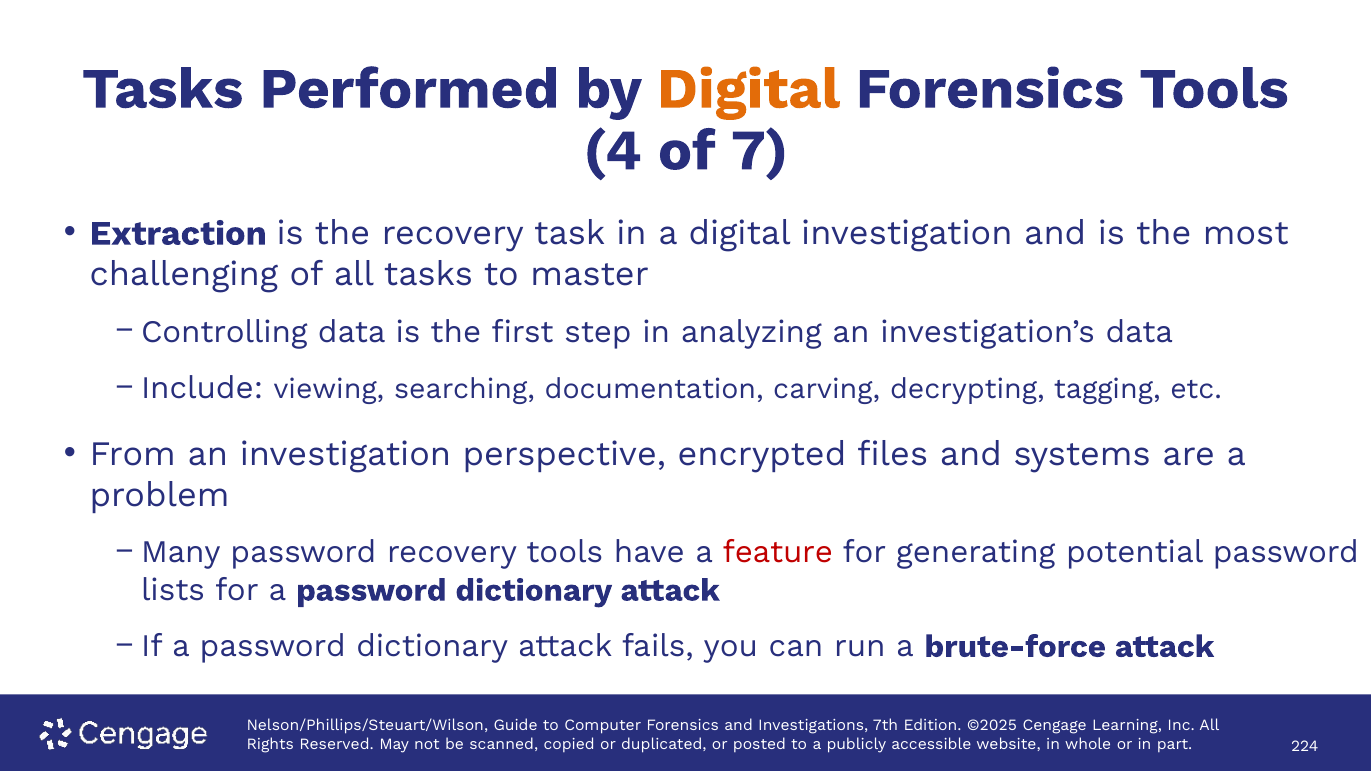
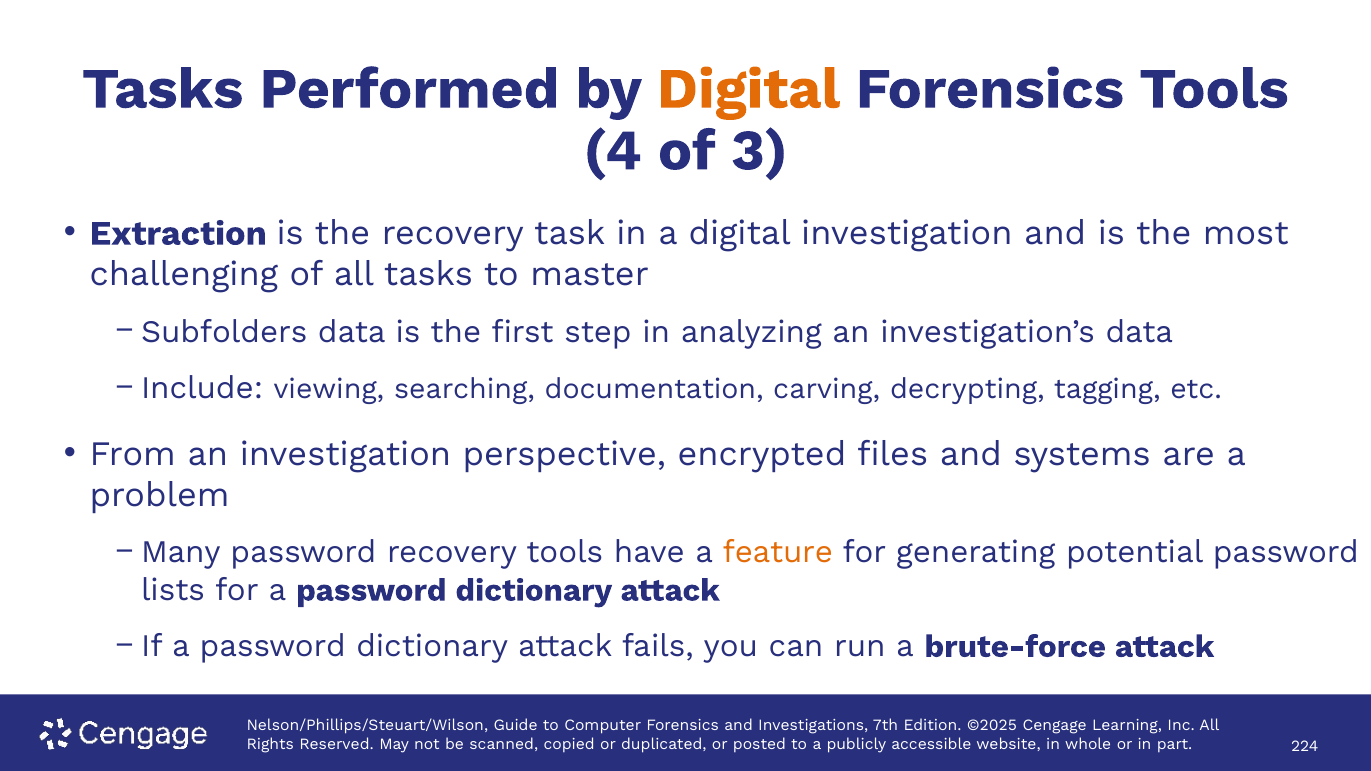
7: 7 -> 3
Controlling: Controlling -> Subfolders
feature colour: red -> orange
